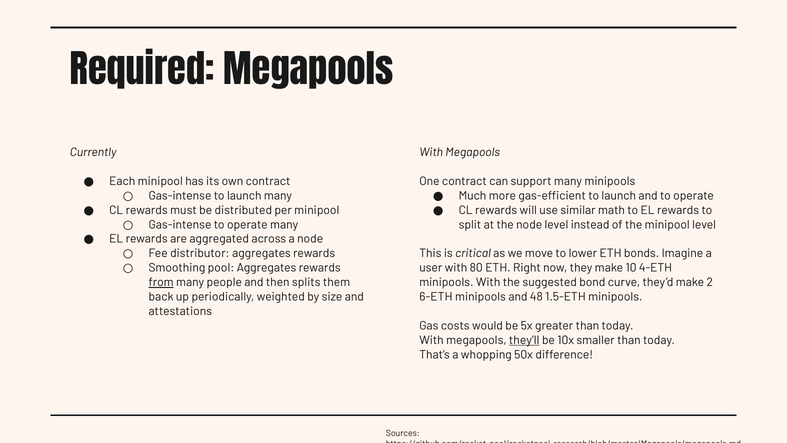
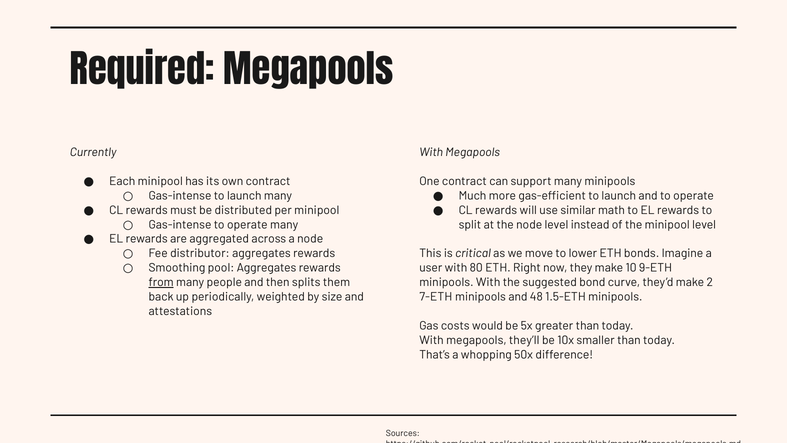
4-ETH: 4-ETH -> 9-ETH
6-ETH: 6-ETH -> 7-ETH
they’ll underline: present -> none
